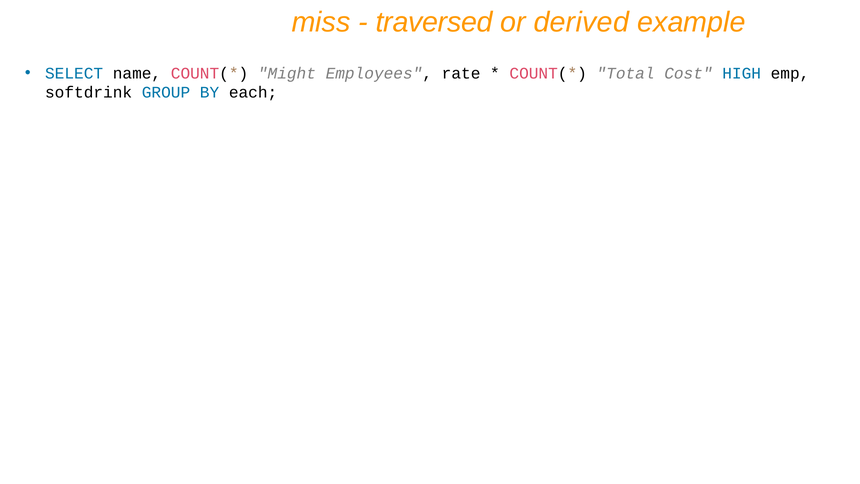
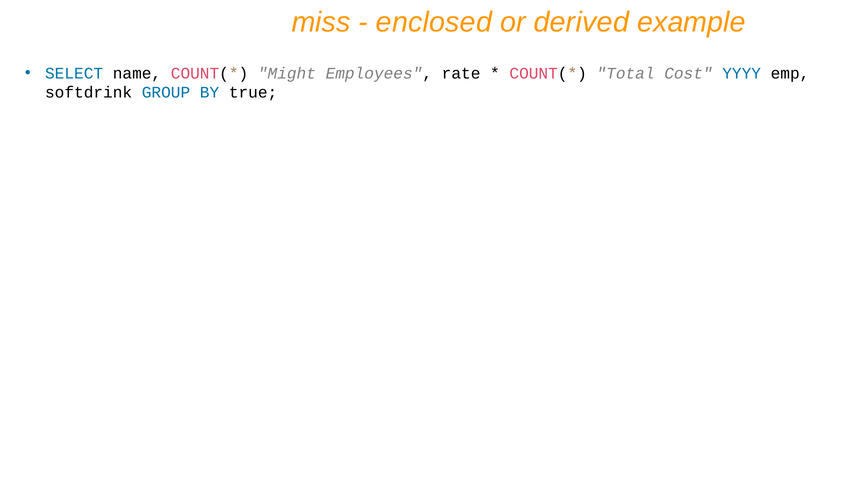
traversed: traversed -> enclosed
HIGH: HIGH -> YYYY
each: each -> true
